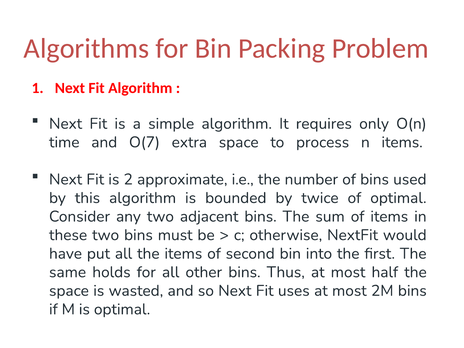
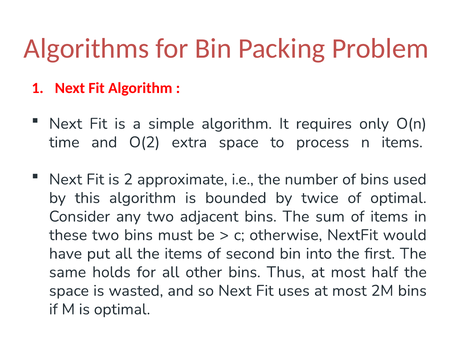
O(7: O(7 -> O(2
